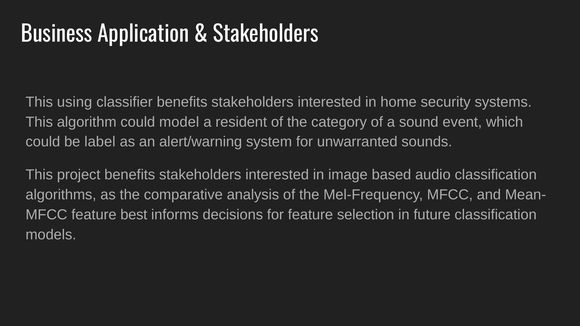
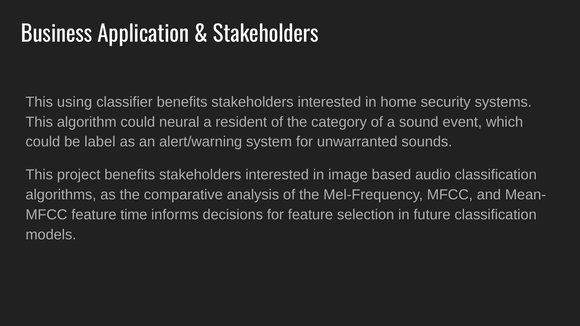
model: model -> neural
best: best -> time
